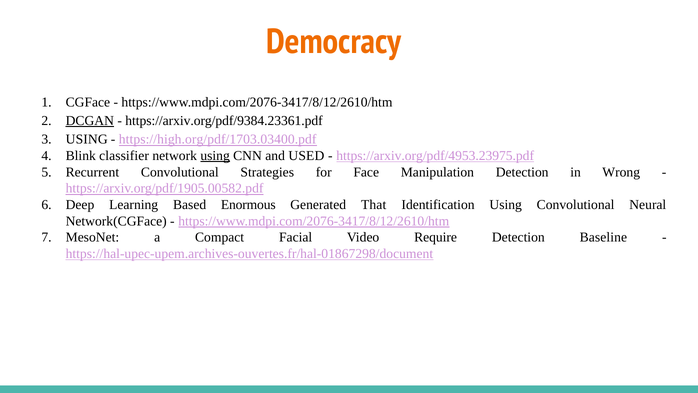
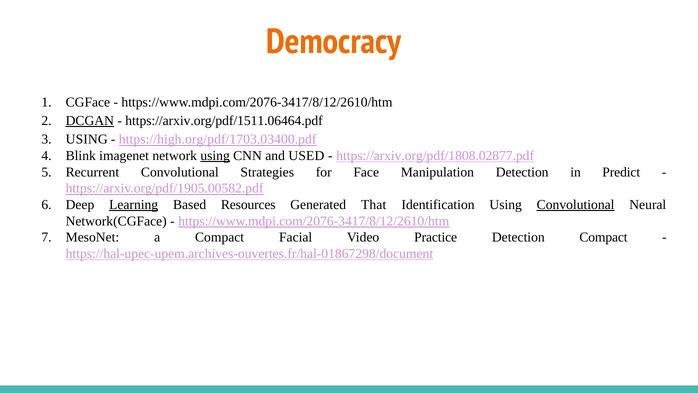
https://arxiv.org/pdf/9384.23361.pdf: https://arxiv.org/pdf/9384.23361.pdf -> https://arxiv.org/pdf/1511.06464.pdf
classifier: classifier -> imagenet
https://arxiv.org/pdf/4953.23975.pdf: https://arxiv.org/pdf/4953.23975.pdf -> https://arxiv.org/pdf/1808.02877.pdf
Wrong: Wrong -> Predict
Learning underline: none -> present
Enormous: Enormous -> Resources
Convolutional at (576, 205) underline: none -> present
Require: Require -> Practice
Detection Baseline: Baseline -> Compact
